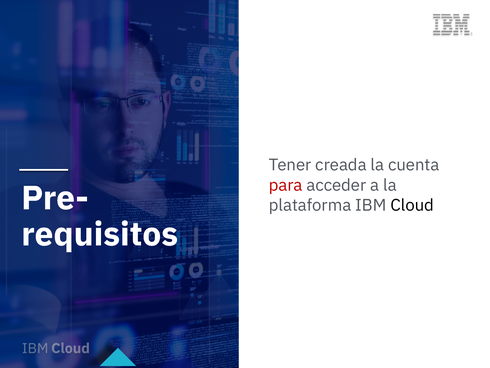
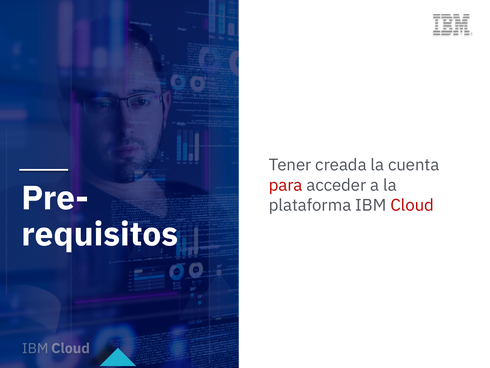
Cloud colour: black -> red
